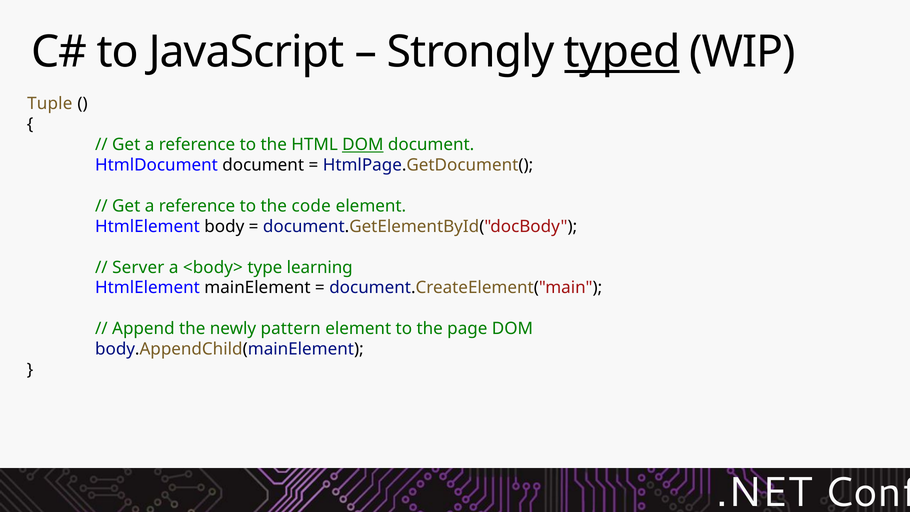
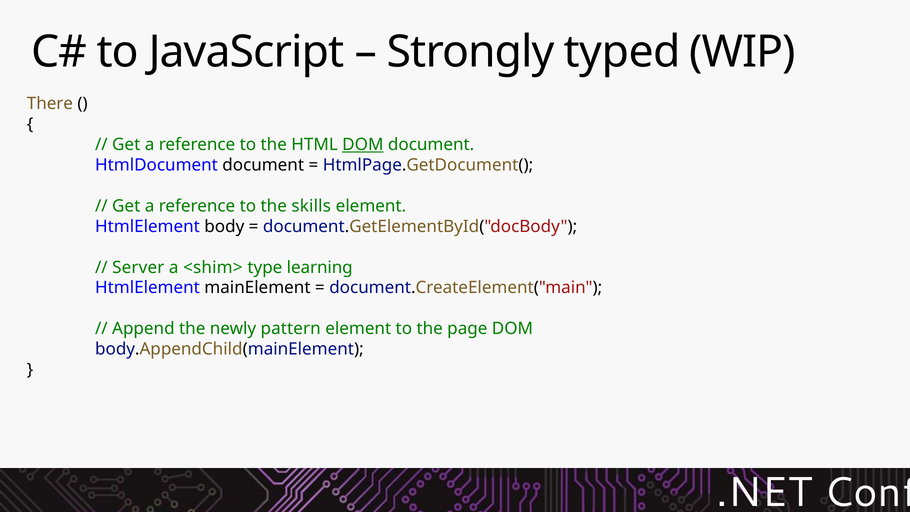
typed underline: present -> none
Tuple: Tuple -> There
code: code -> skills
<body>: <body> -> <shim>
